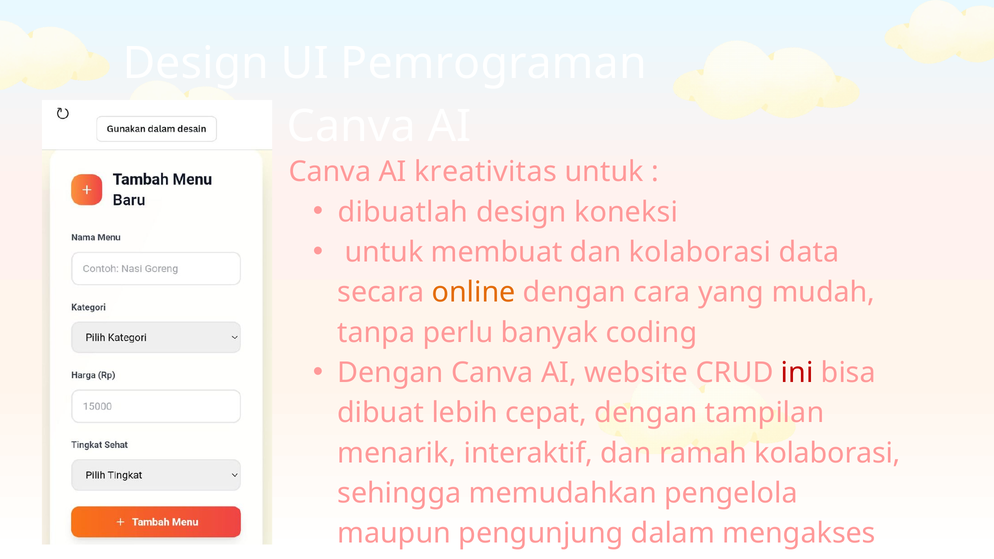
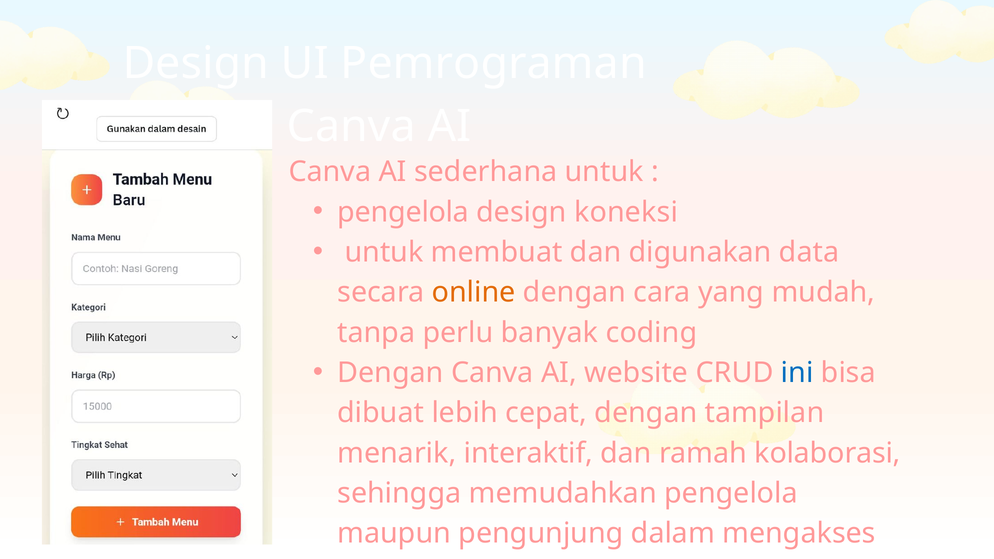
kreativitas: kreativitas -> sederhana
dibuatlah at (403, 212): dibuatlah -> pengelola
dan kolaborasi: kolaborasi -> digunakan
ini colour: red -> blue
